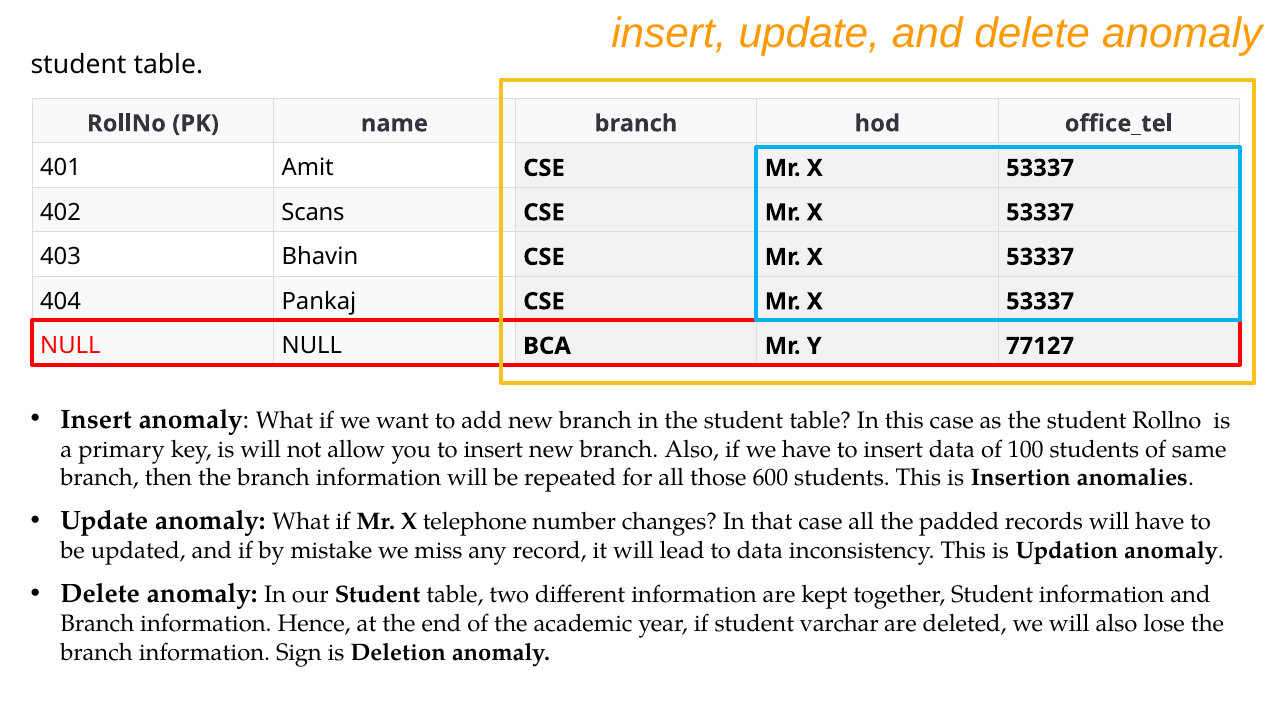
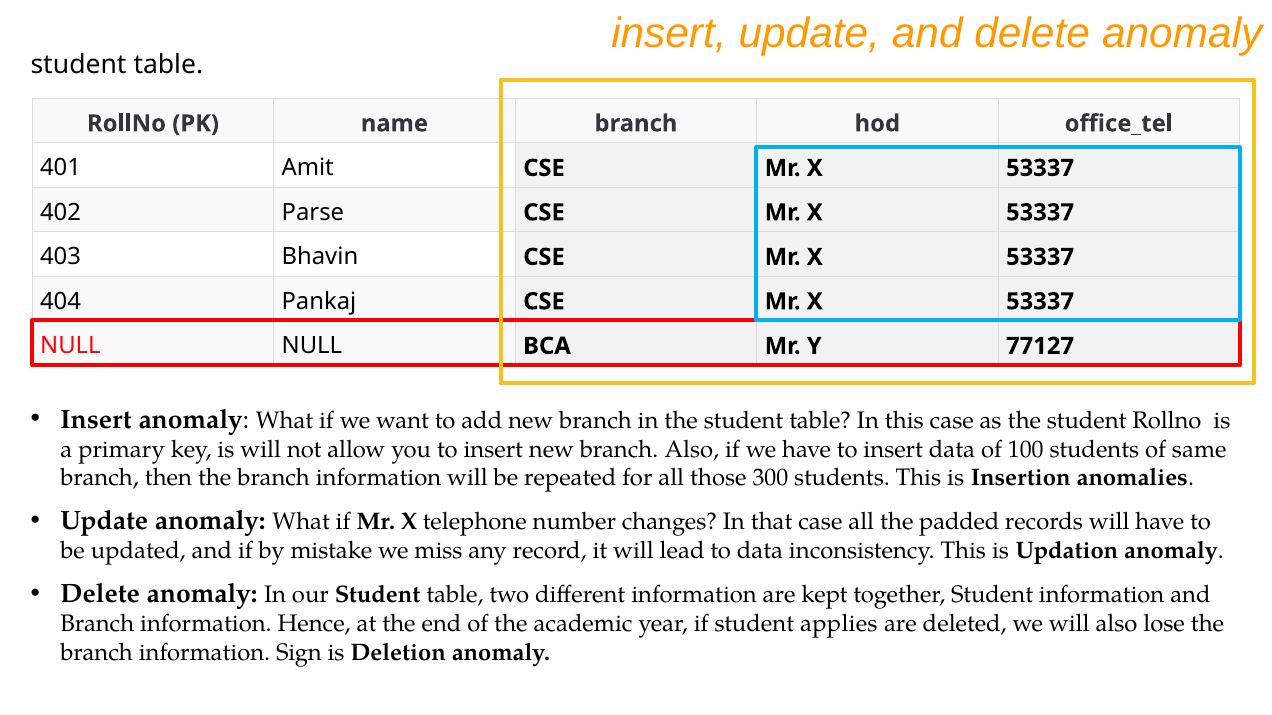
Scans: Scans -> Parse
600: 600 -> 300
varchar: varchar -> applies
